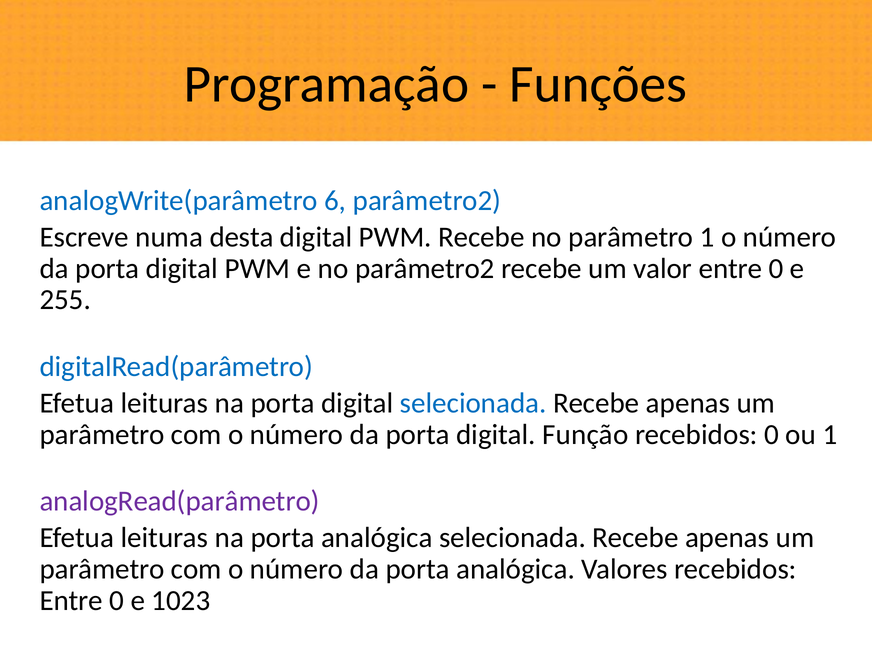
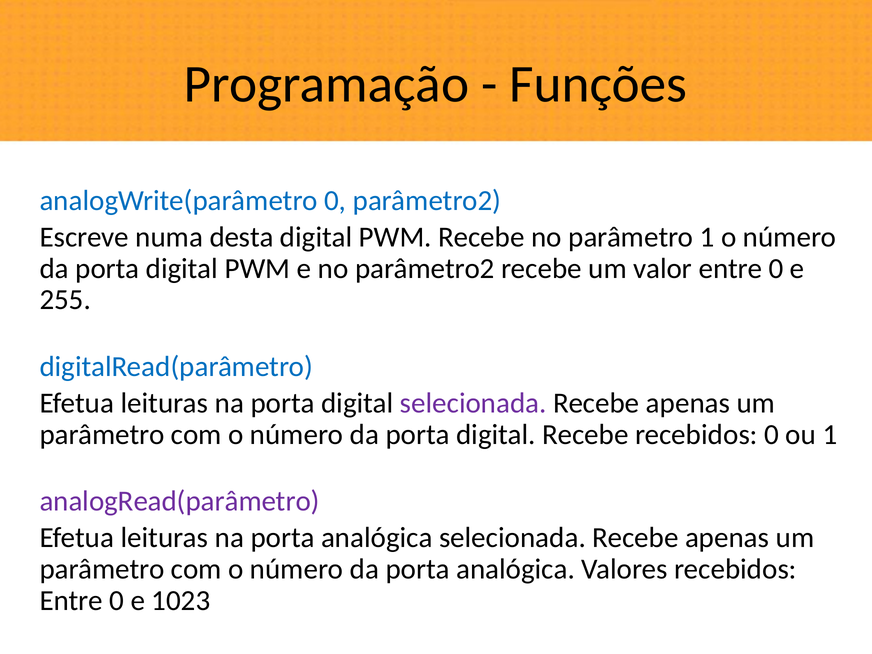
analogWrite(parâmetro 6: 6 -> 0
selecionada at (473, 403) colour: blue -> purple
digital Função: Função -> Recebe
